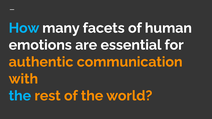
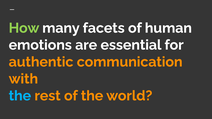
How colour: light blue -> light green
